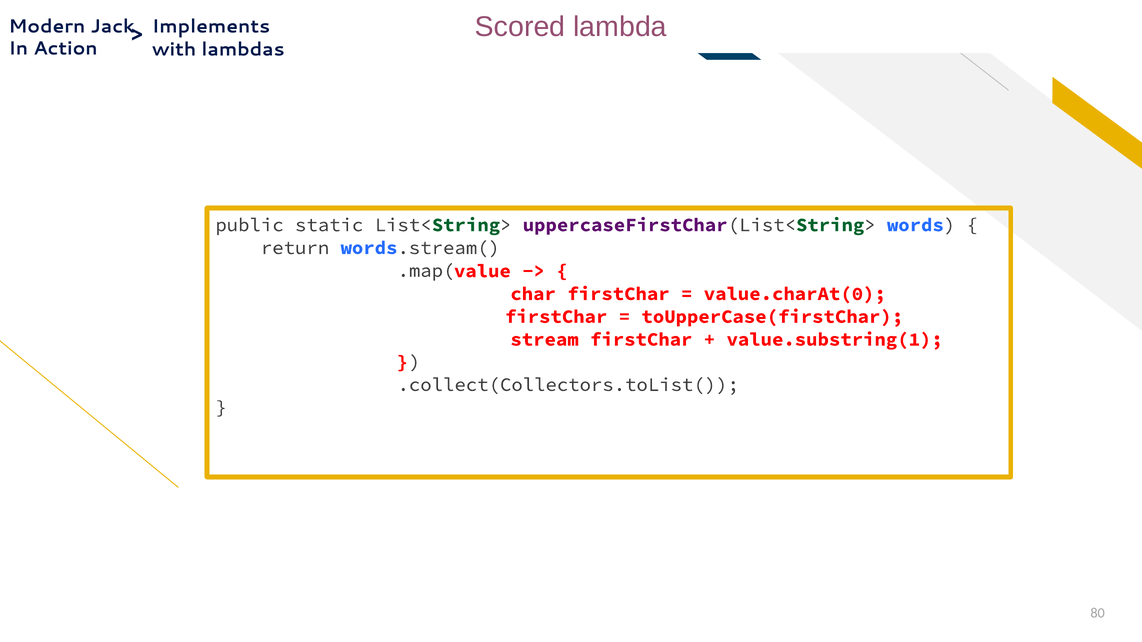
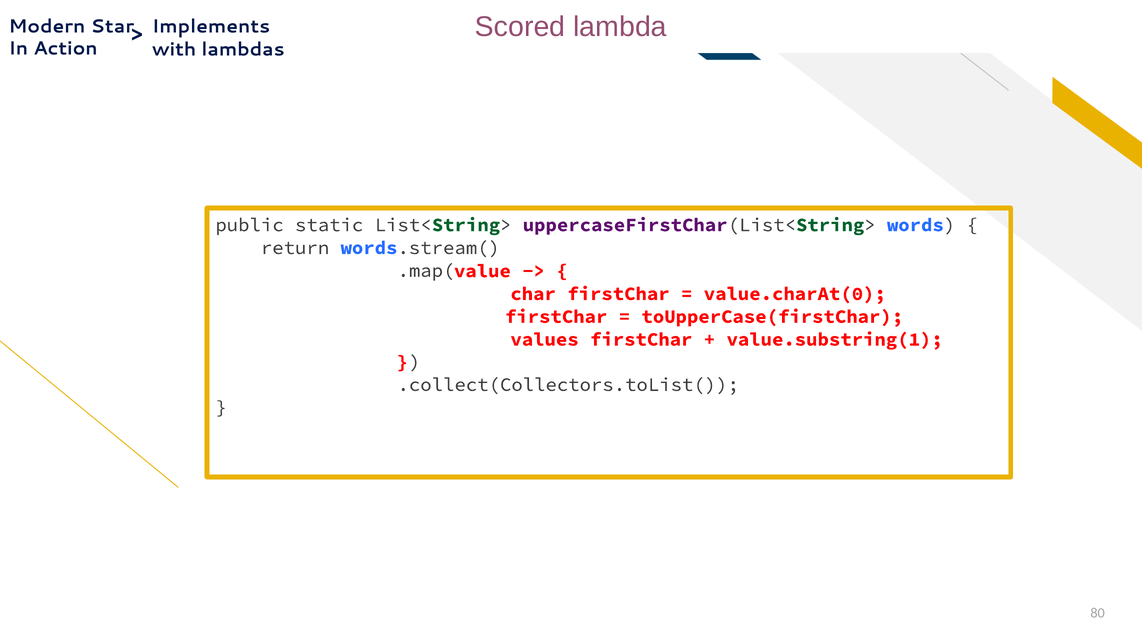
Jack: Jack -> Star
stream: stream -> values
